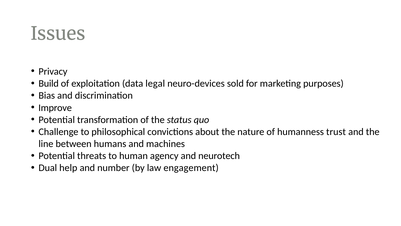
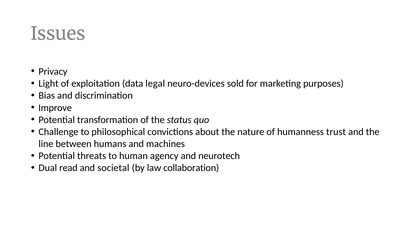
Build: Build -> Light
help: help -> read
number: number -> societal
engagement: engagement -> collaboration
